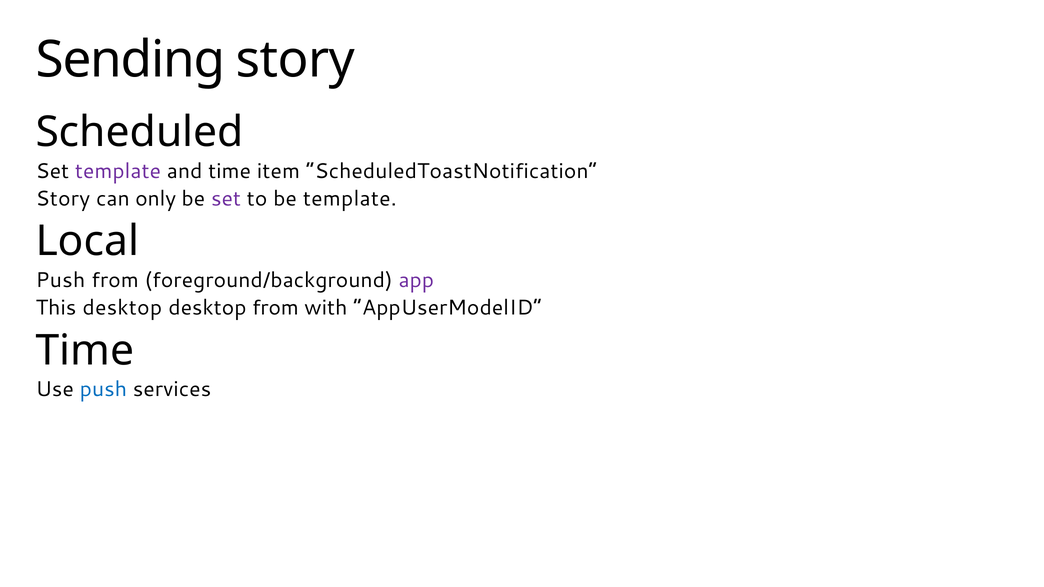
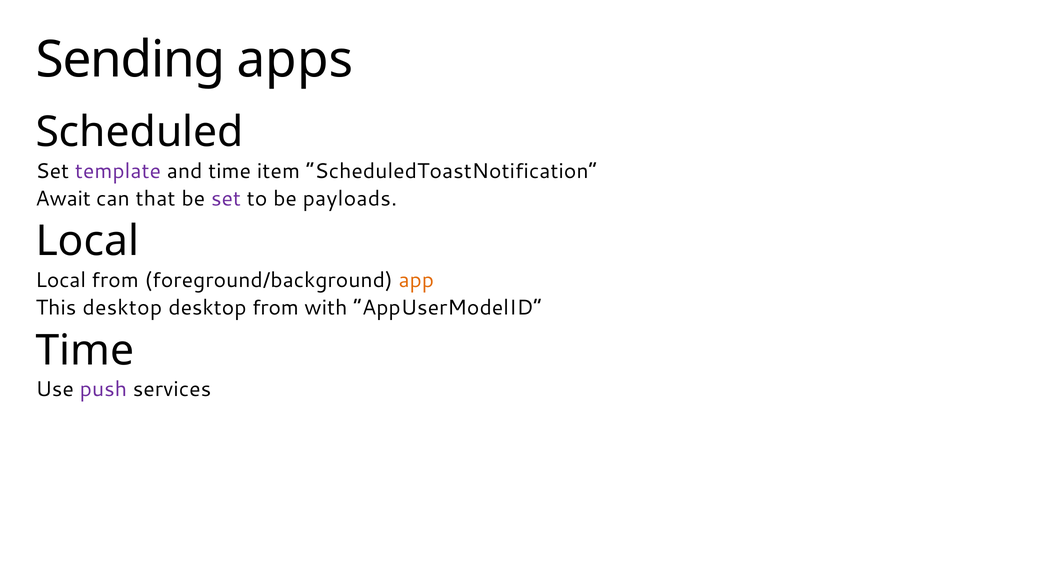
Sending story: story -> apps
Story at (63, 199): Story -> Await
only: only -> that
be template: template -> payloads
Push at (60, 280): Push -> Local
app colour: purple -> orange
push at (103, 390) colour: blue -> purple
